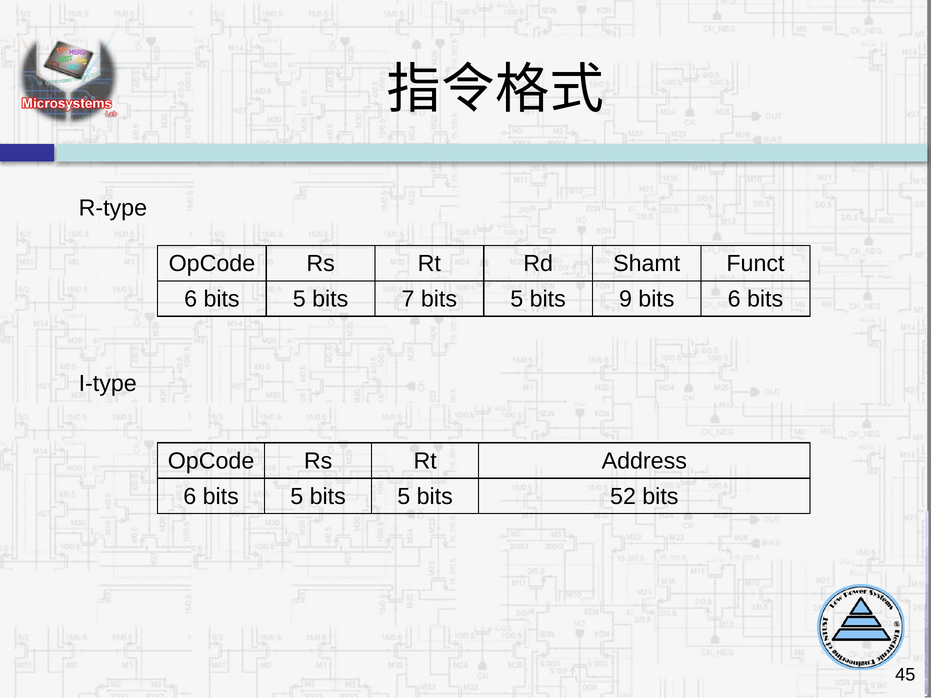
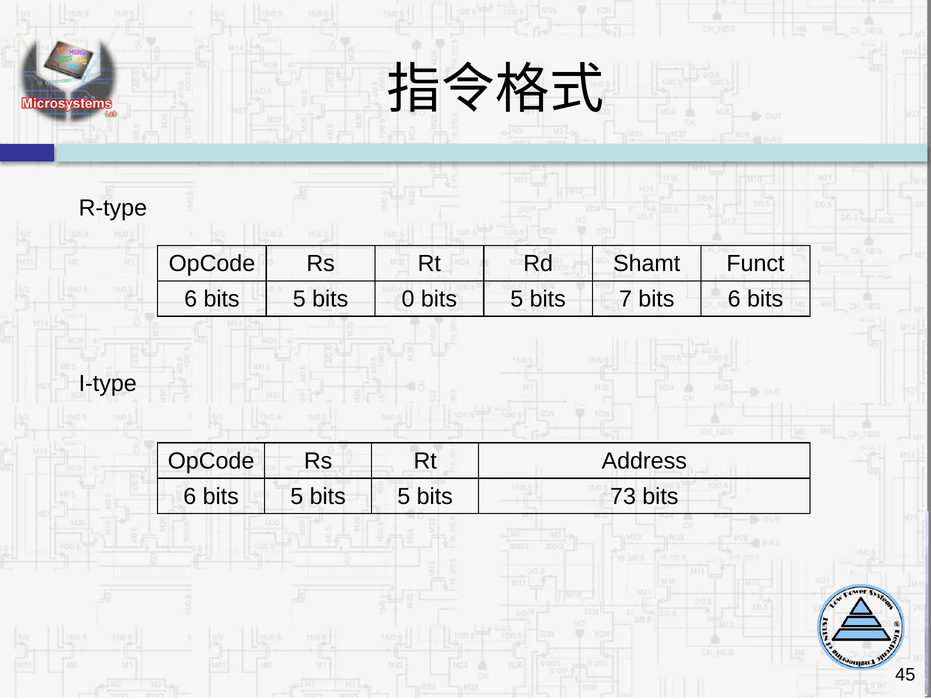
7: 7 -> 0
9: 9 -> 7
52: 52 -> 73
